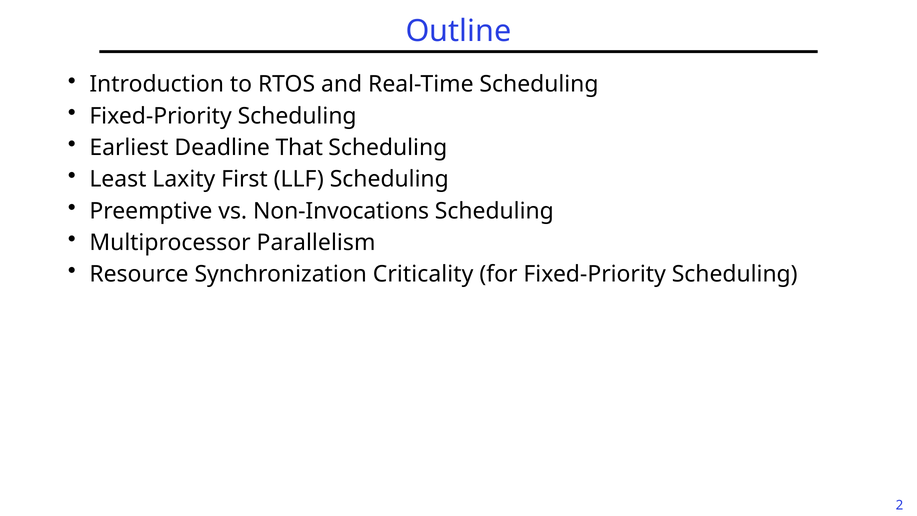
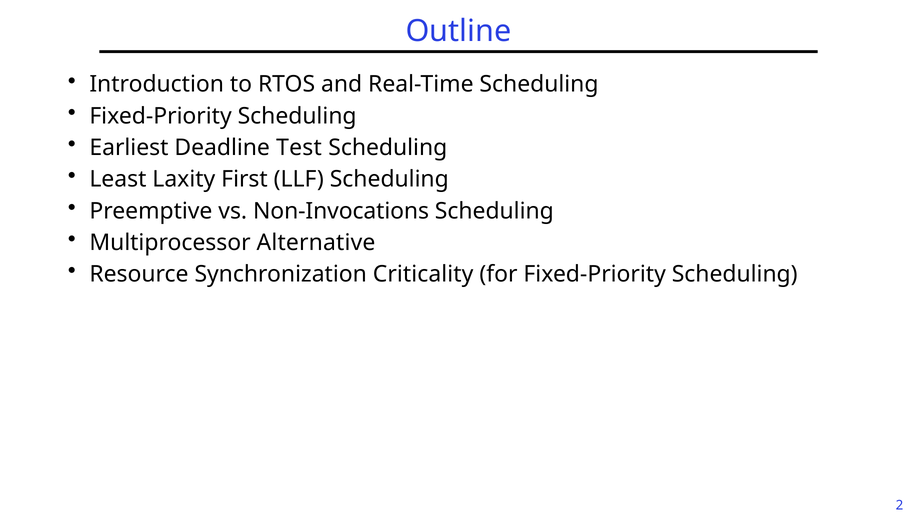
That: That -> Test
Parallelism: Parallelism -> Alternative
